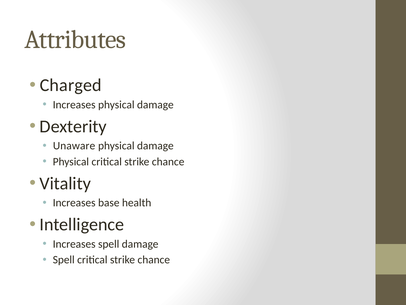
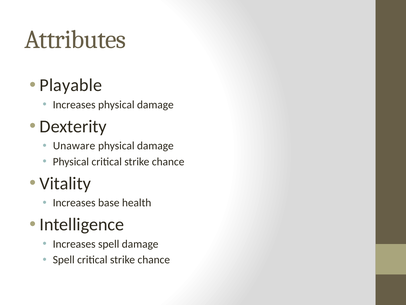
Charged: Charged -> Playable
